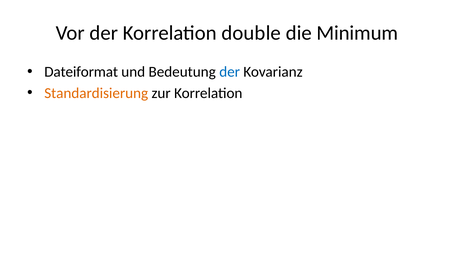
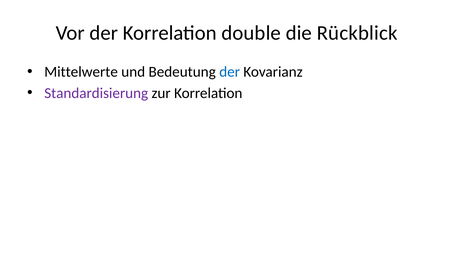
Minimum: Minimum -> Rückblick
Dateiformat: Dateiformat -> Mittelwerte
Standardisierung colour: orange -> purple
